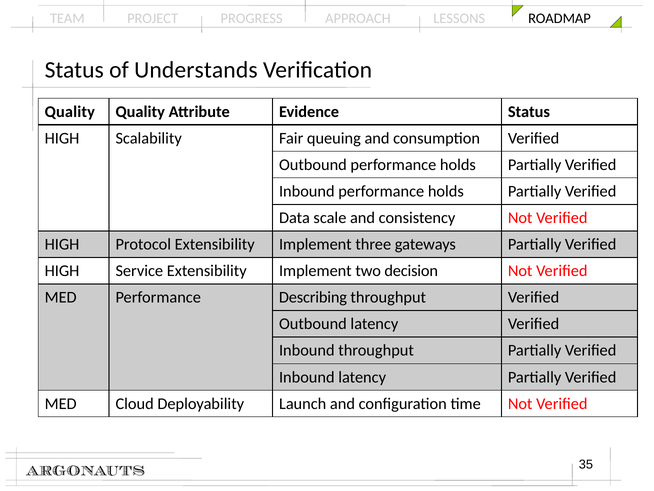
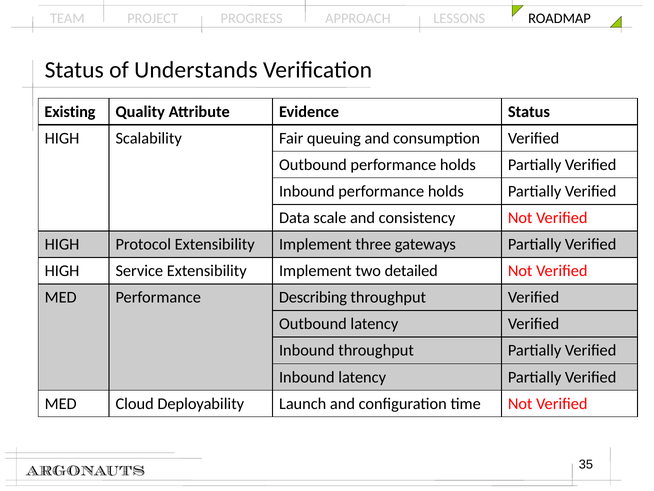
Quality at (70, 112): Quality -> Existing
decision: decision -> detailed
